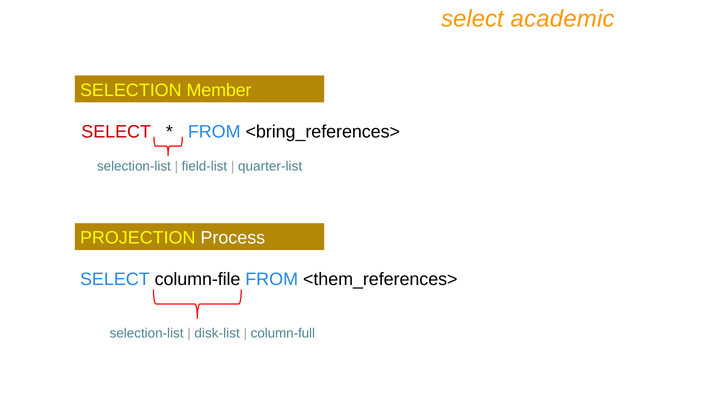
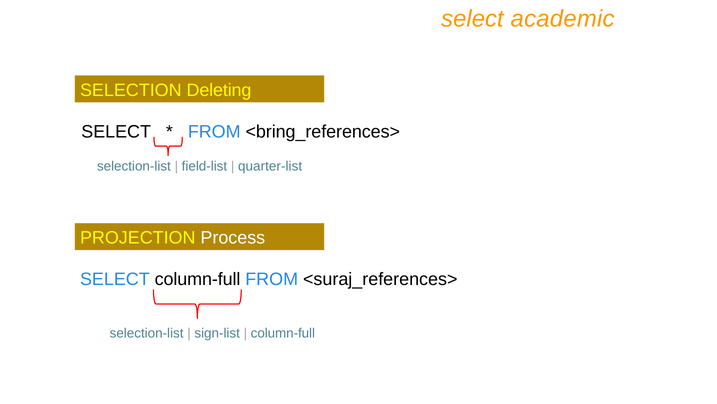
Member: Member -> Deleting
SELECT at (116, 131) colour: red -> black
SELECT column-file: column-file -> column-full
<them_references>: <them_references> -> <suraj_references>
disk-list: disk-list -> sign-list
